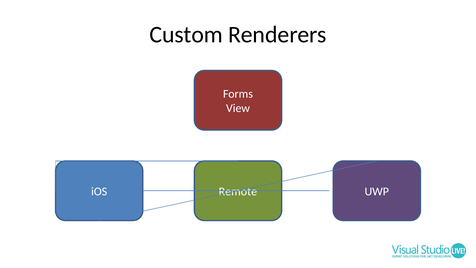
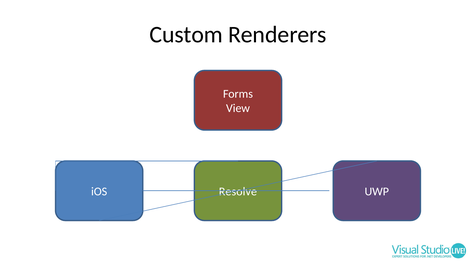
Remote: Remote -> Resolve
